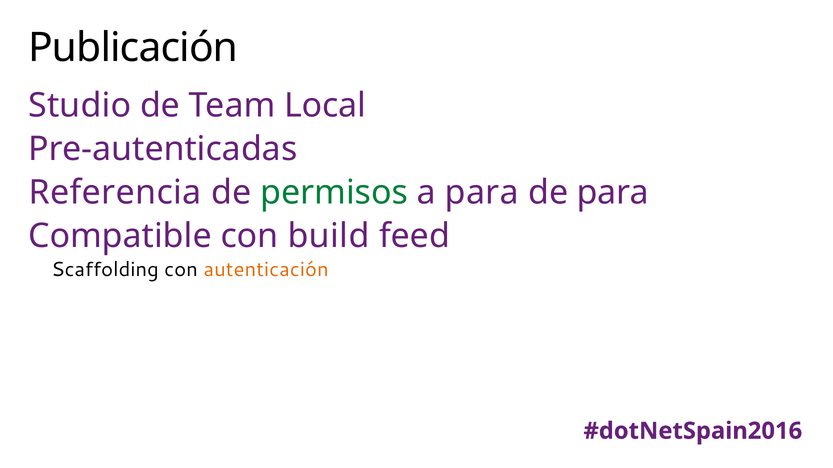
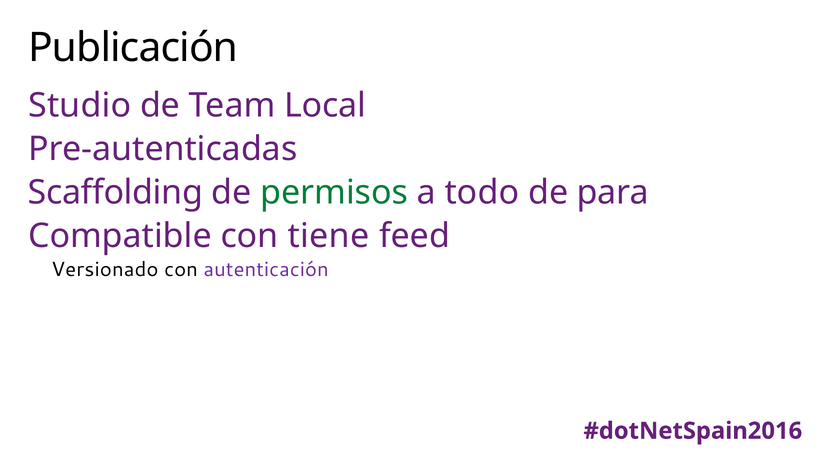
Referencia: Referencia -> Scaffolding
a para: para -> todo
build: build -> tiene
Scaffolding: Scaffolding -> Versionado
autenticación colour: orange -> purple
